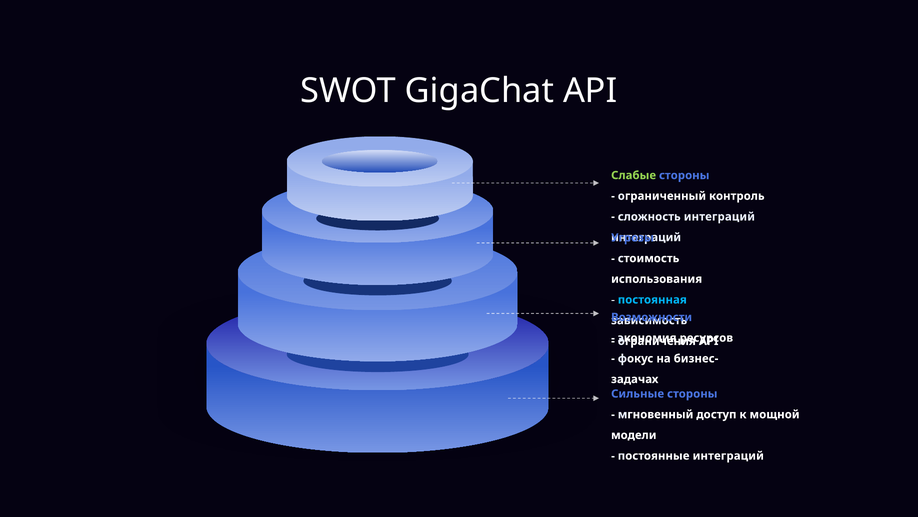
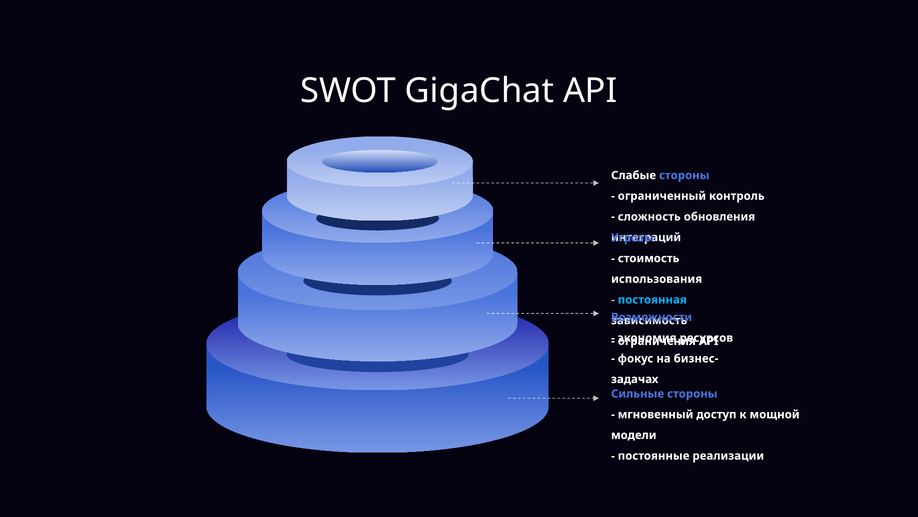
Слабые colour: light green -> white
сложность интеграций: интеграций -> обновления
постоянные интеграций: интеграций -> реализации
